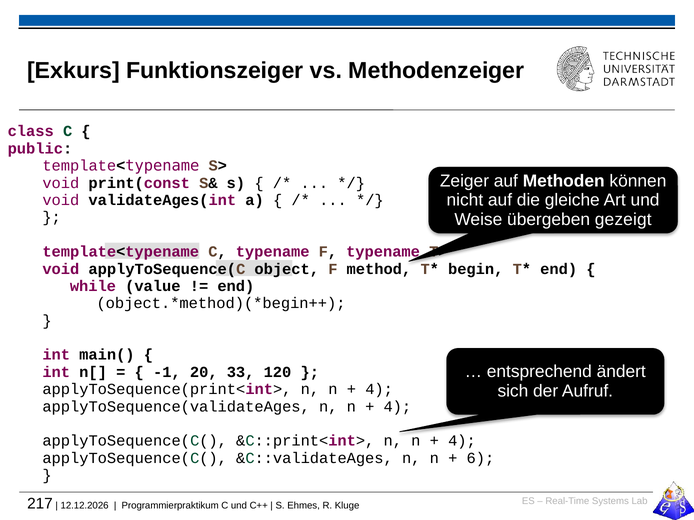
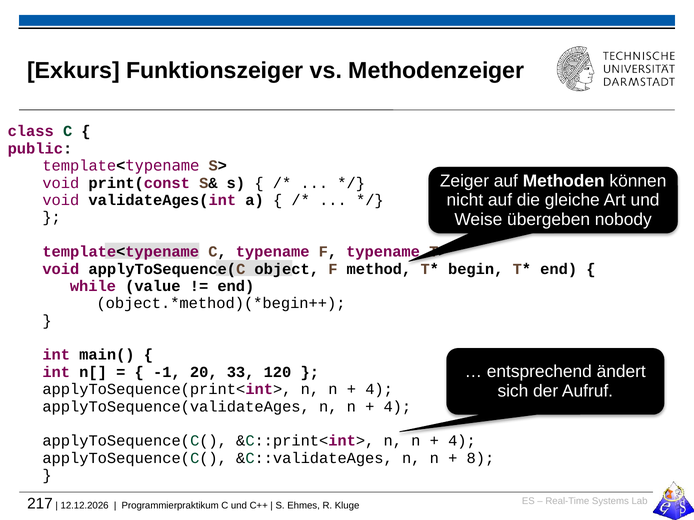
gezeigt: gezeigt -> nobody
6: 6 -> 8
